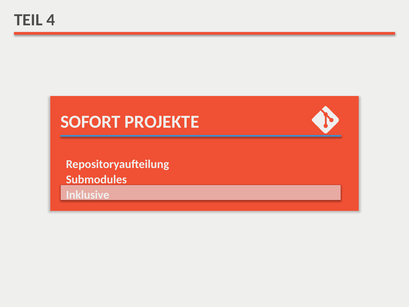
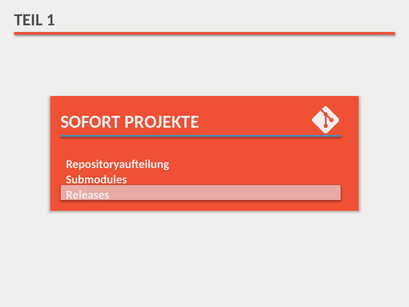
4: 4 -> 1
Inklusive: Inklusive -> Releases
